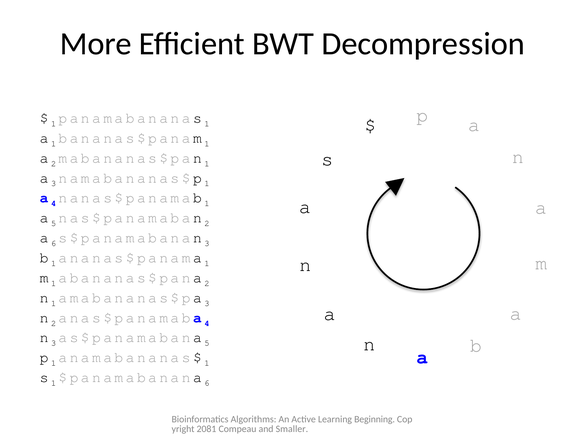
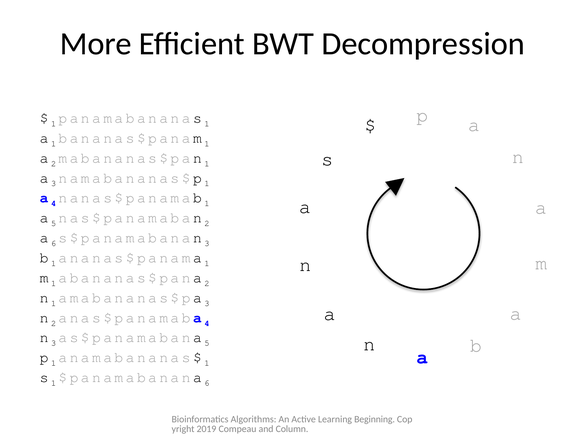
2081: 2081 -> 2019
Smaller: Smaller -> Column
